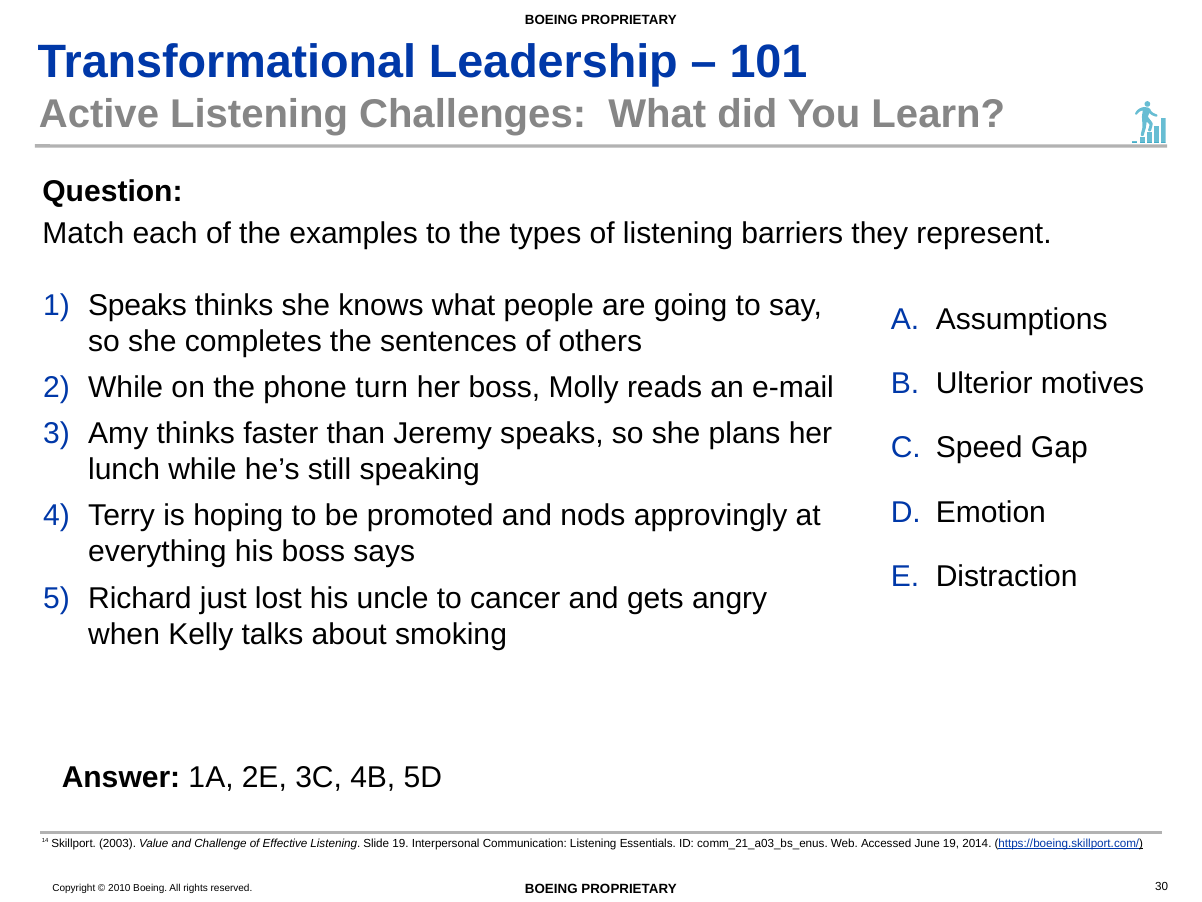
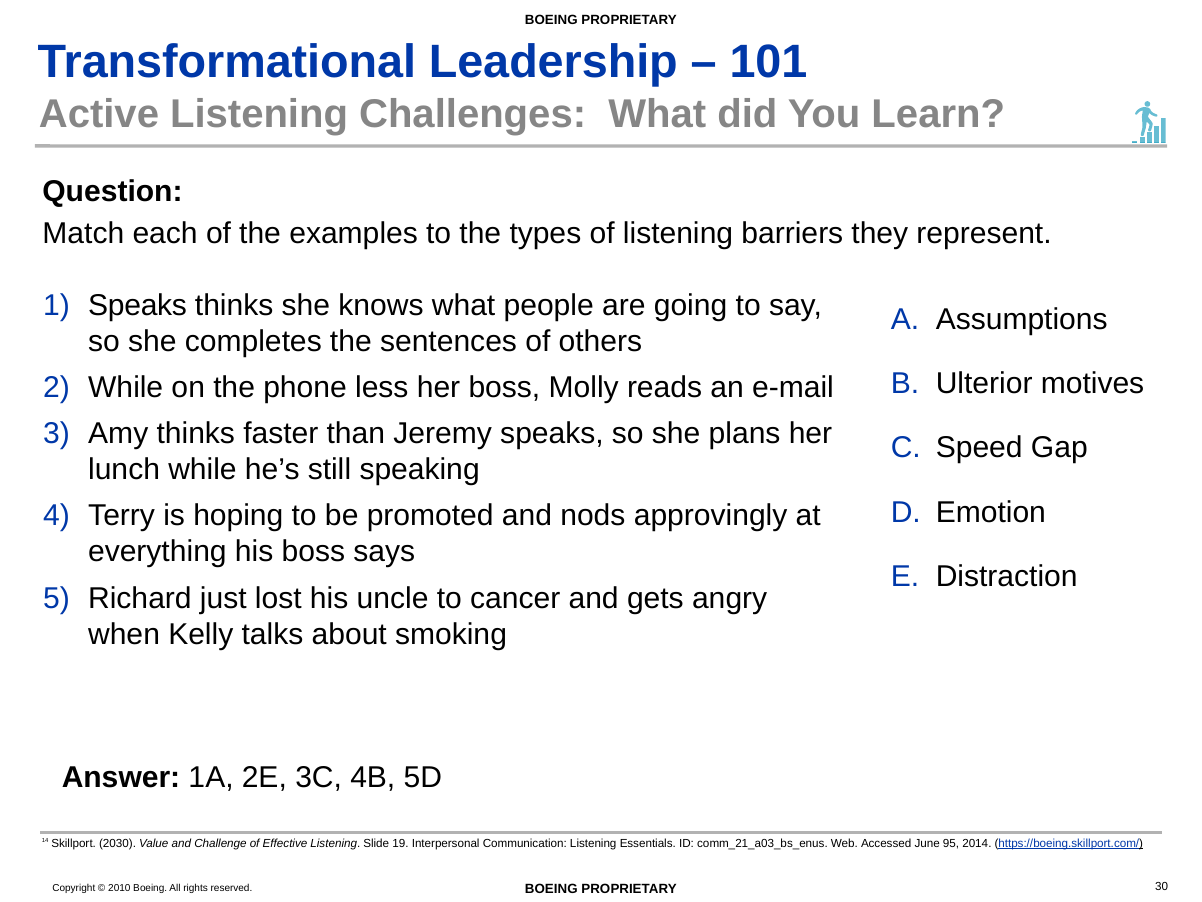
turn: turn -> less
2003: 2003 -> 2030
June 19: 19 -> 95
